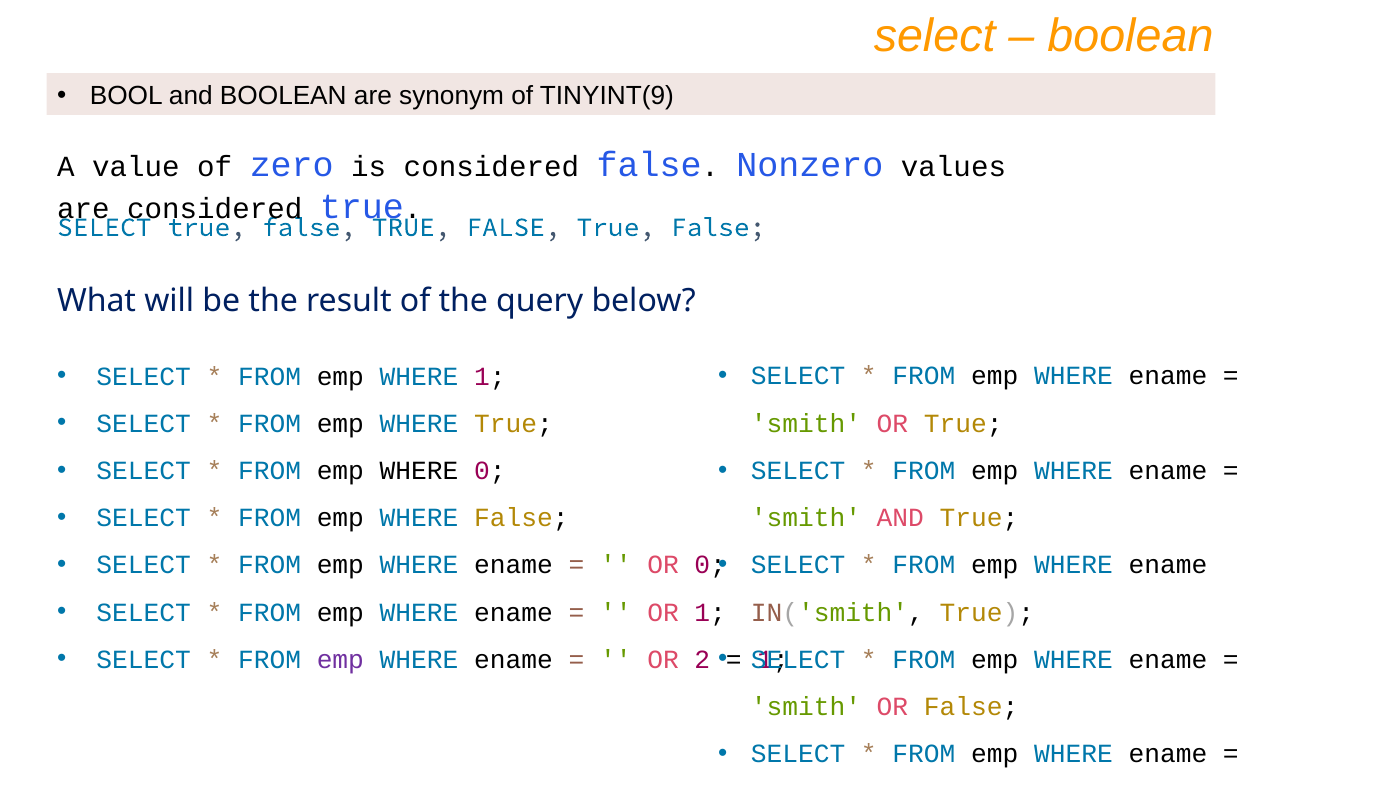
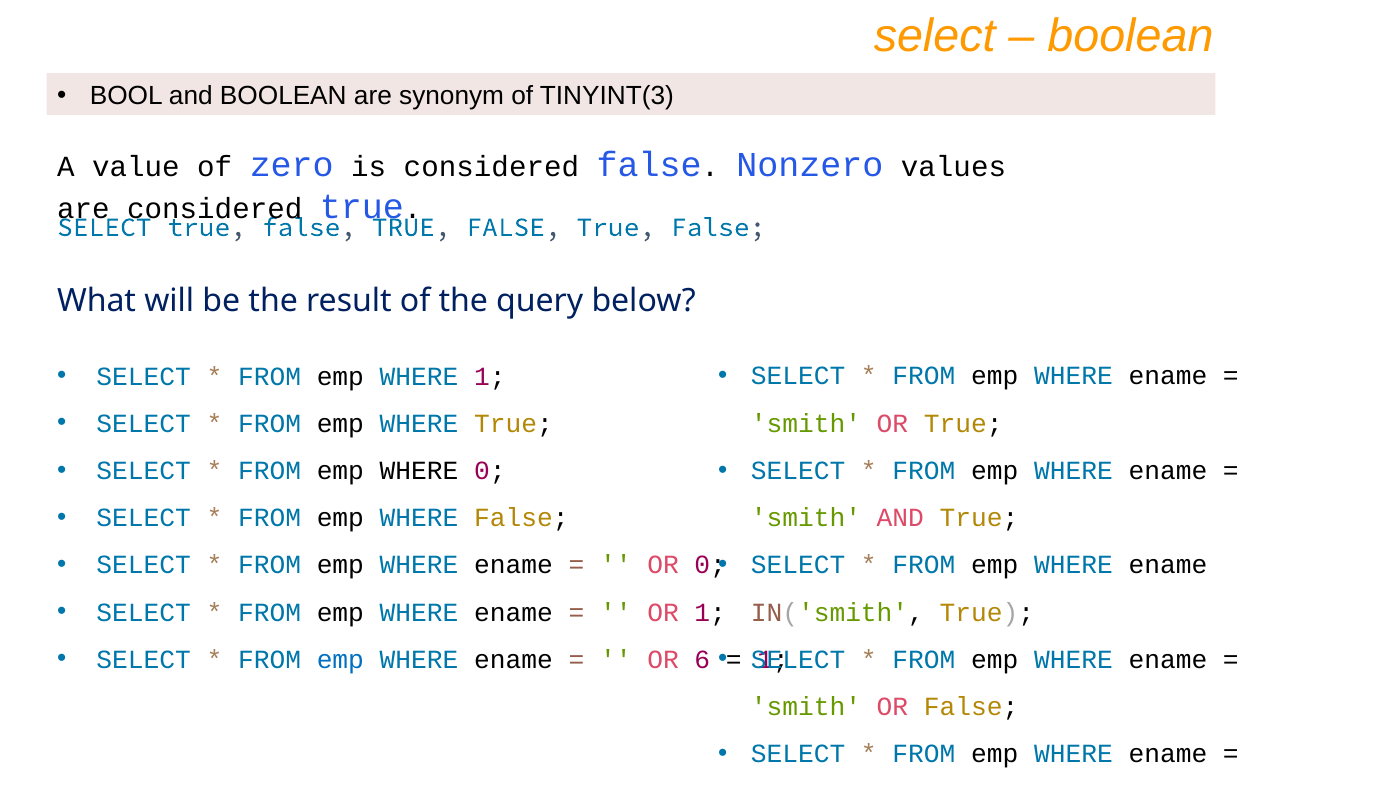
TINYINT(9: TINYINT(9 -> TINYINT(3
emp at (340, 660) colour: purple -> blue
2: 2 -> 6
